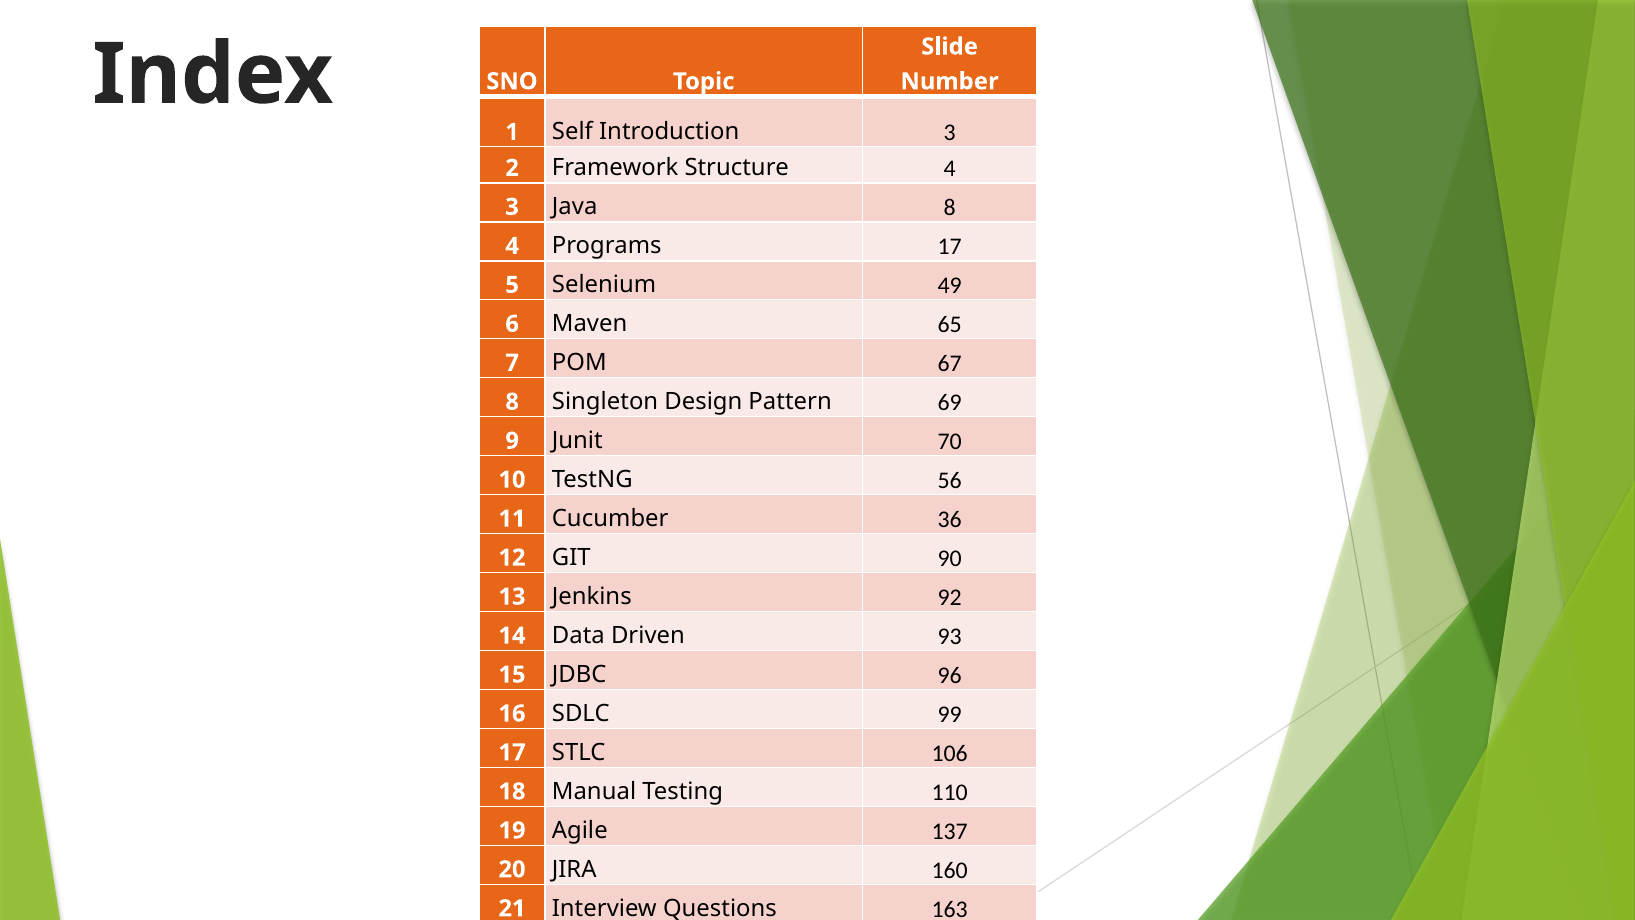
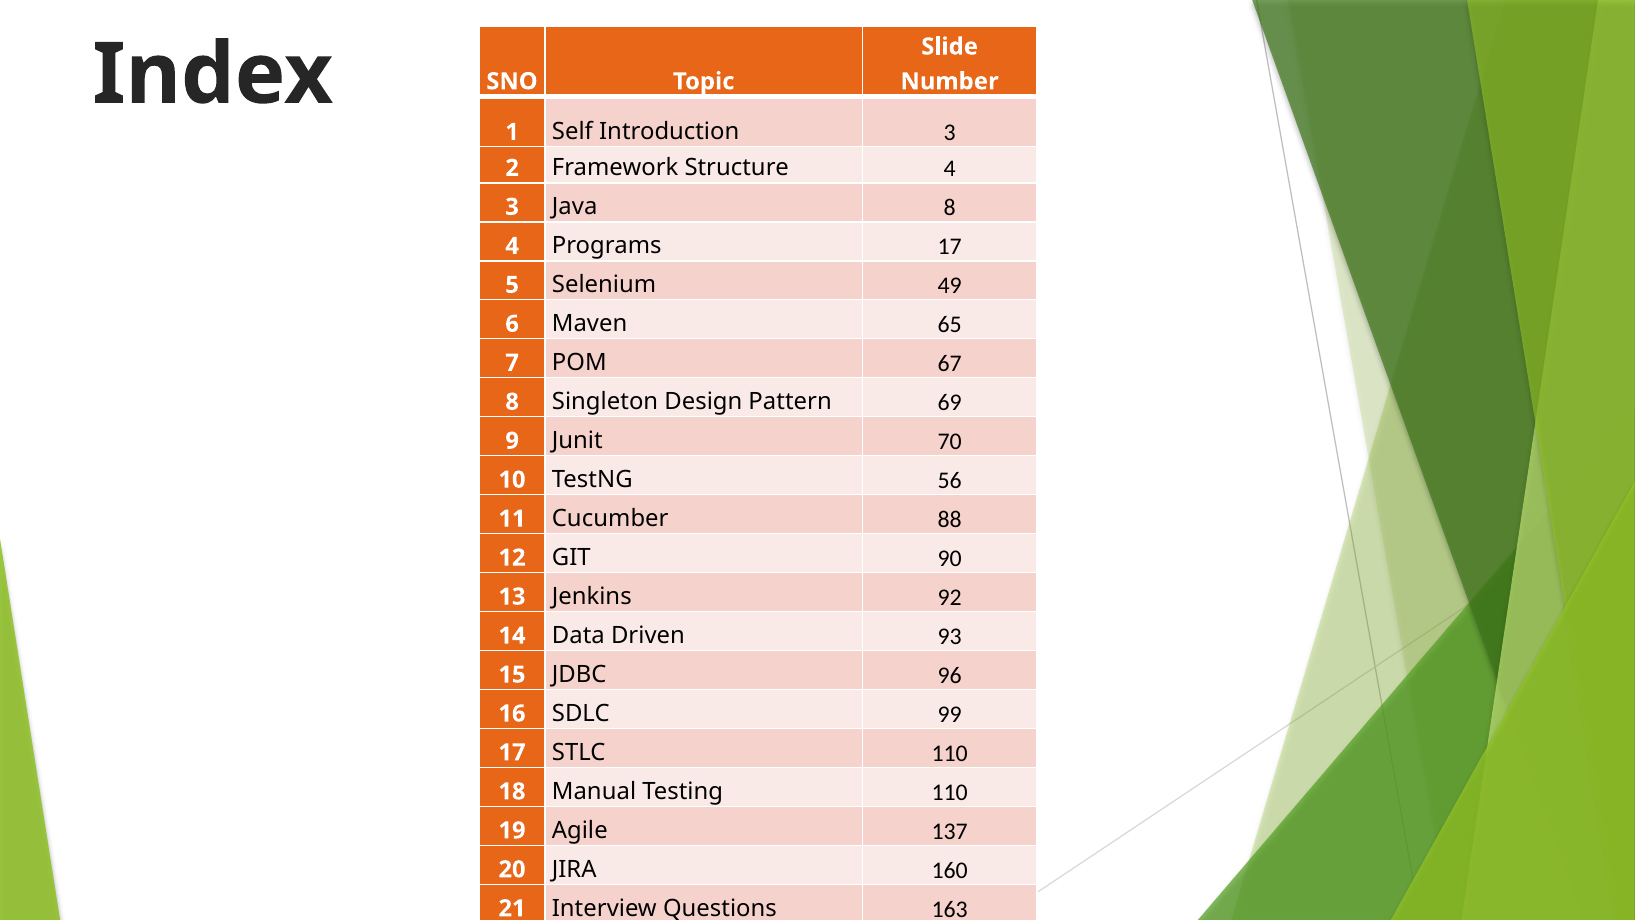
36: 36 -> 88
106 at (950, 753): 106 -> 110
